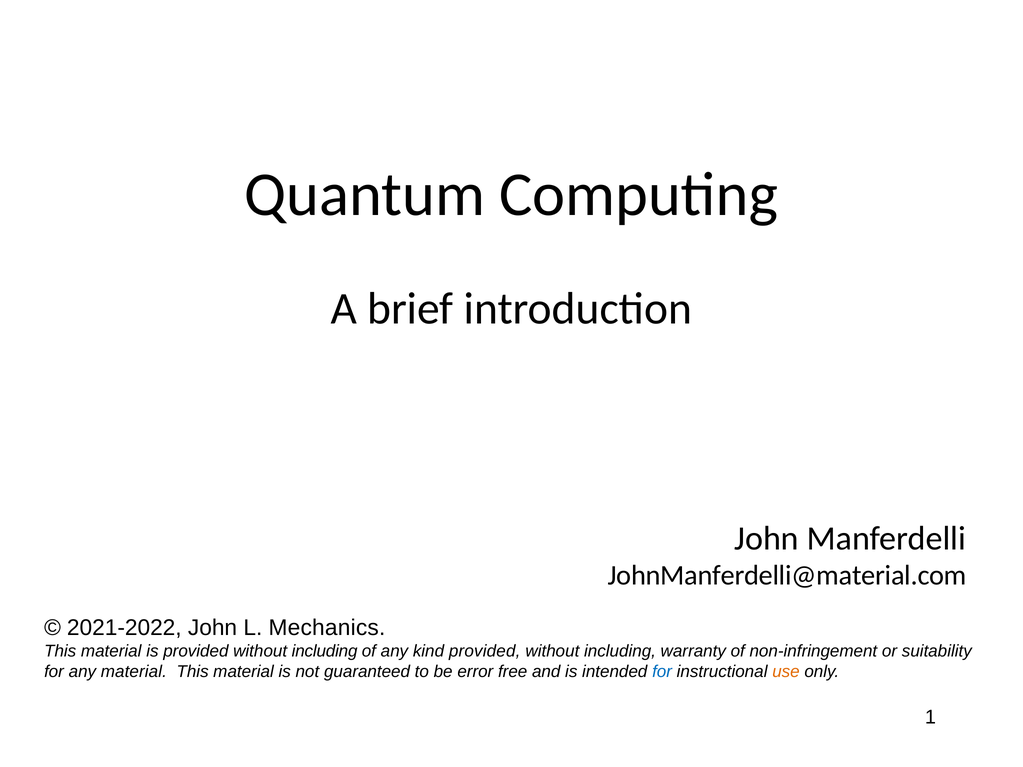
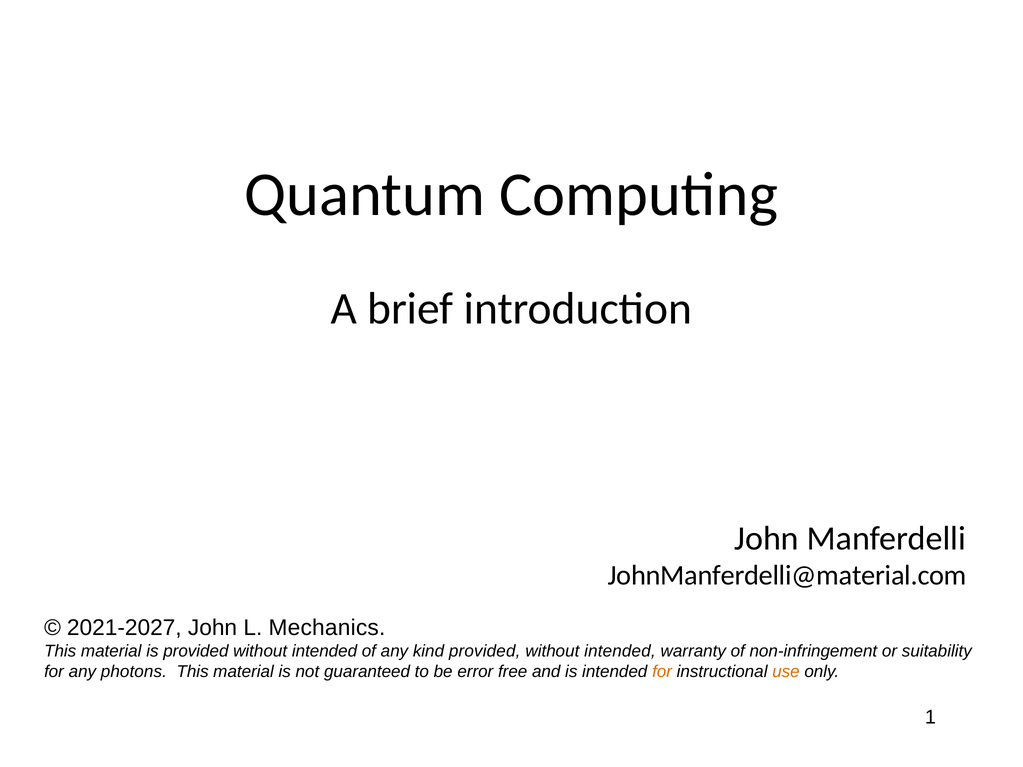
2021-2022: 2021-2022 -> 2021-2027
is provided without including: including -> intended
including at (620, 651): including -> intended
any material: material -> photons
for at (662, 672) colour: blue -> orange
